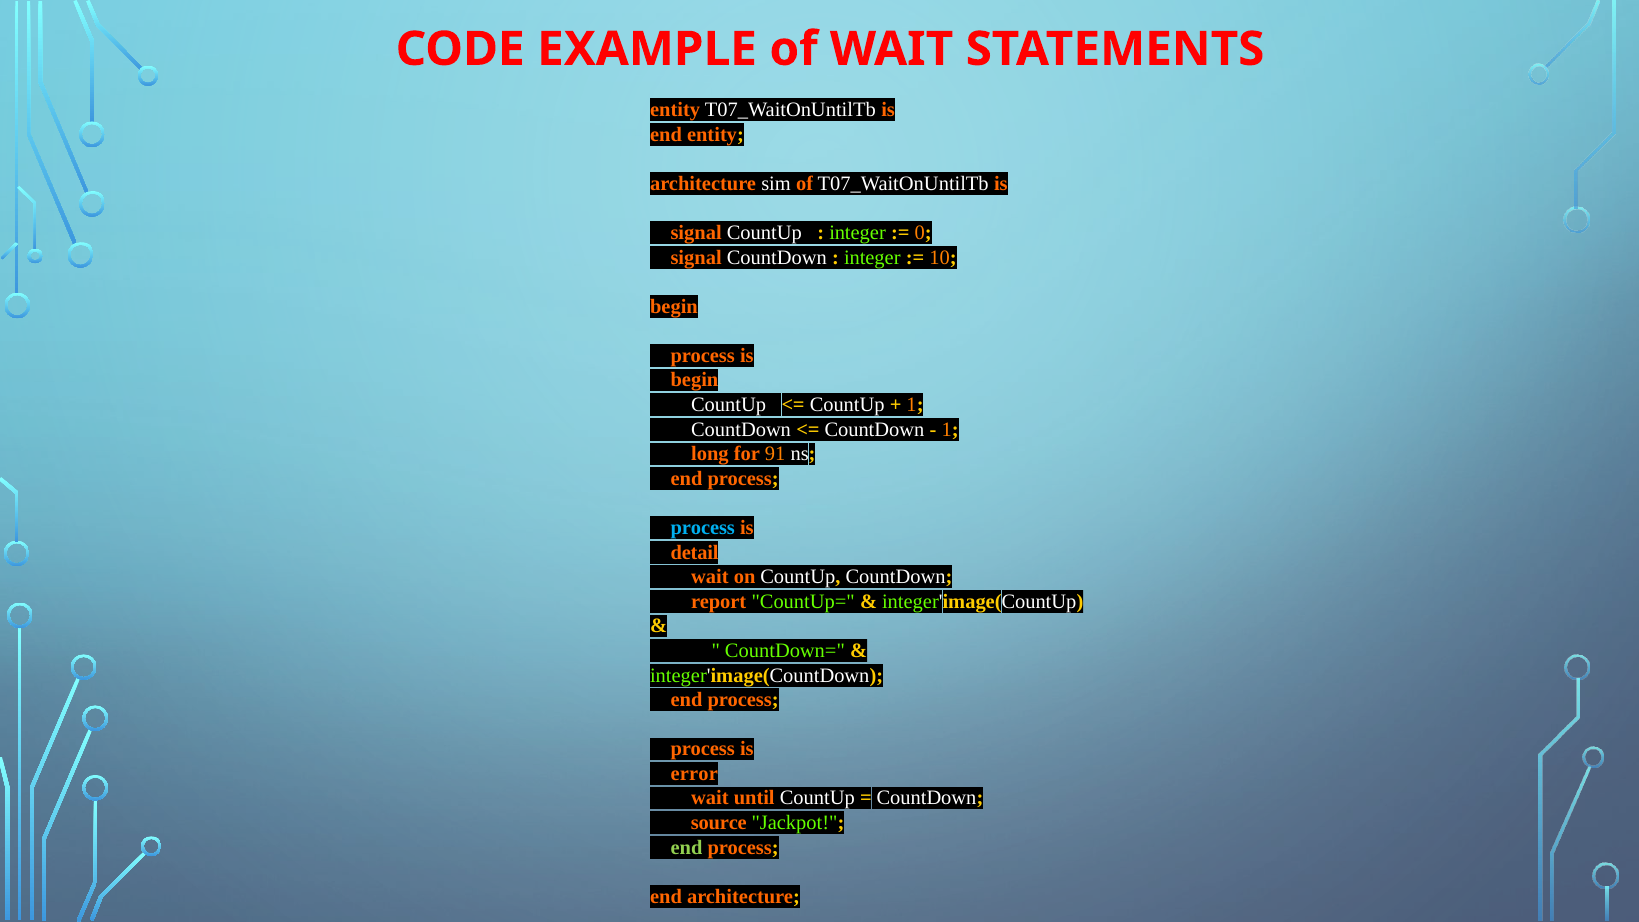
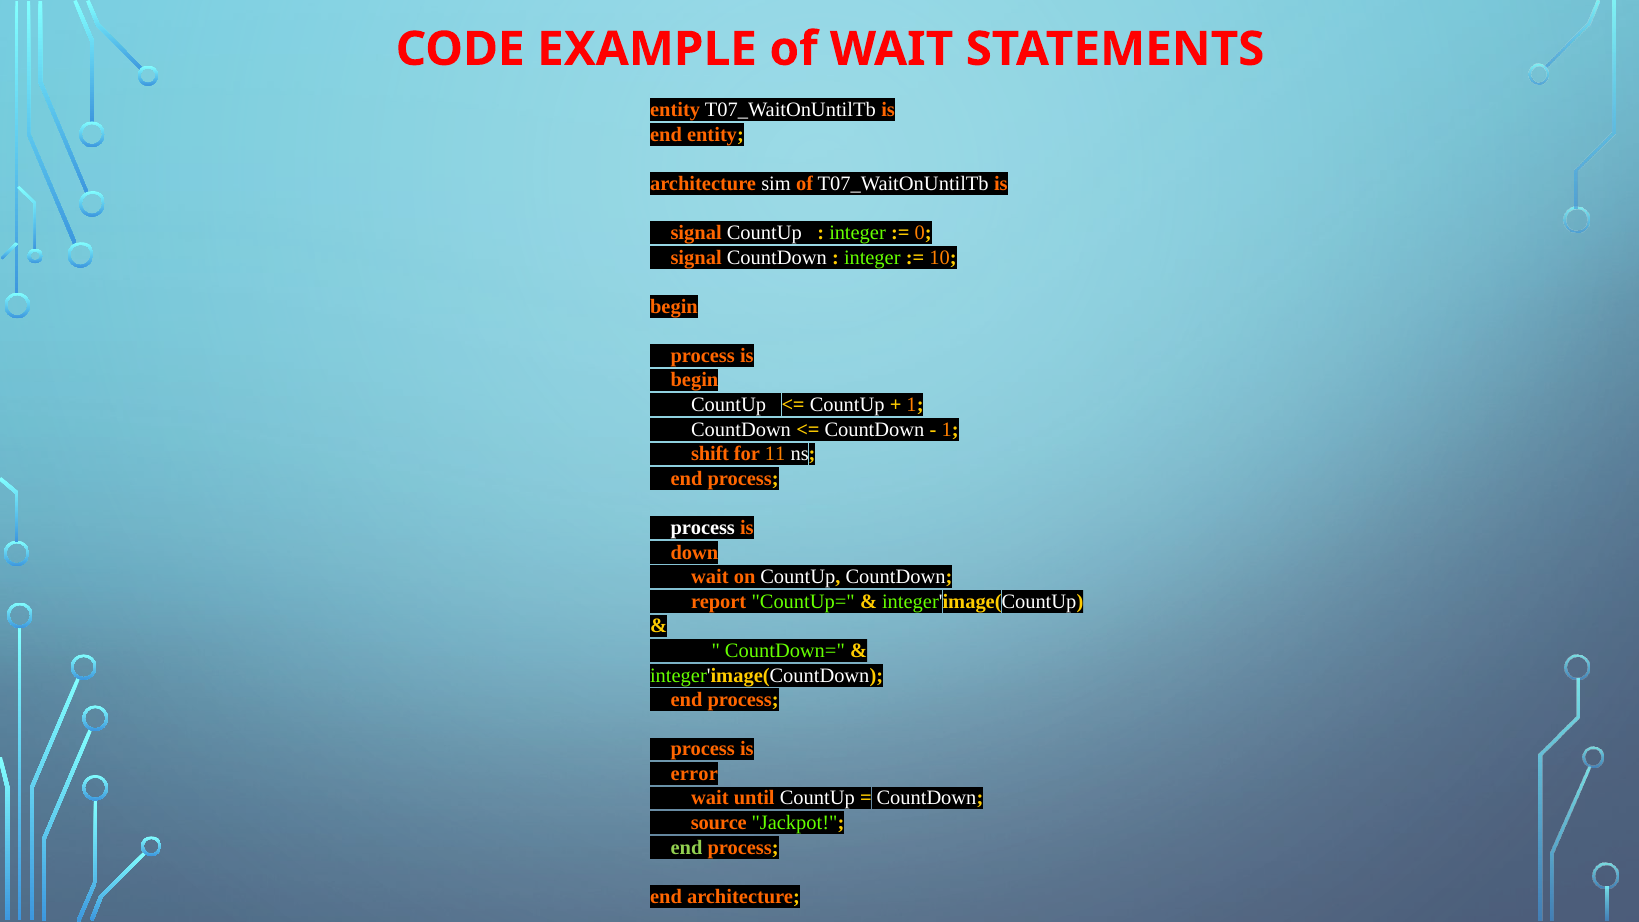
long: long -> shift
91: 91 -> 11
process at (703, 528) colour: light blue -> white
detail: detail -> down
